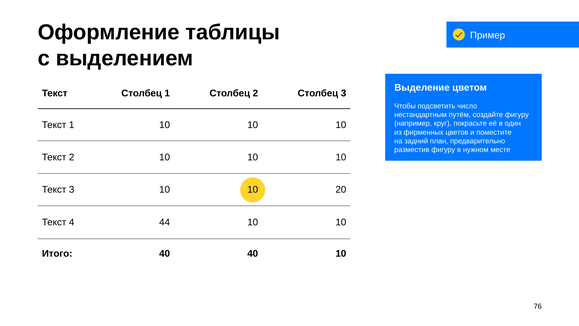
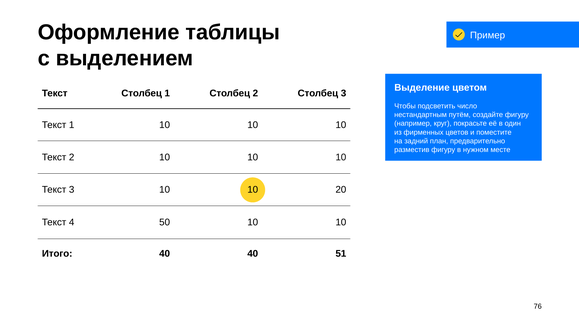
44: 44 -> 50
40 10: 10 -> 51
